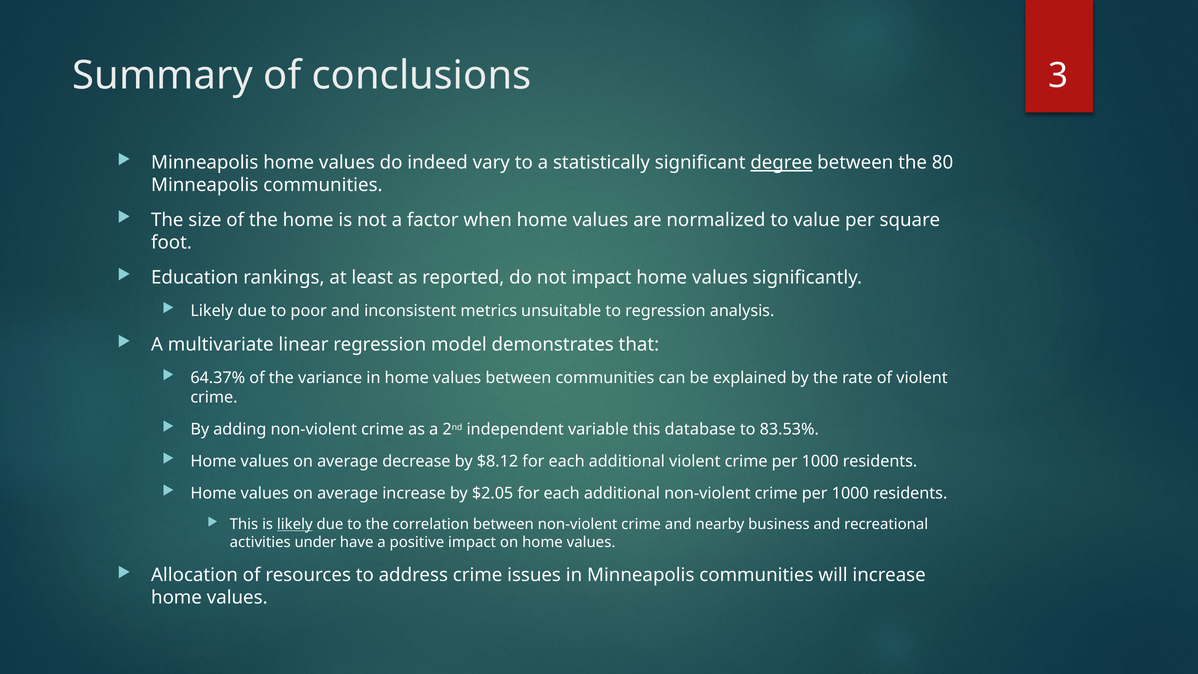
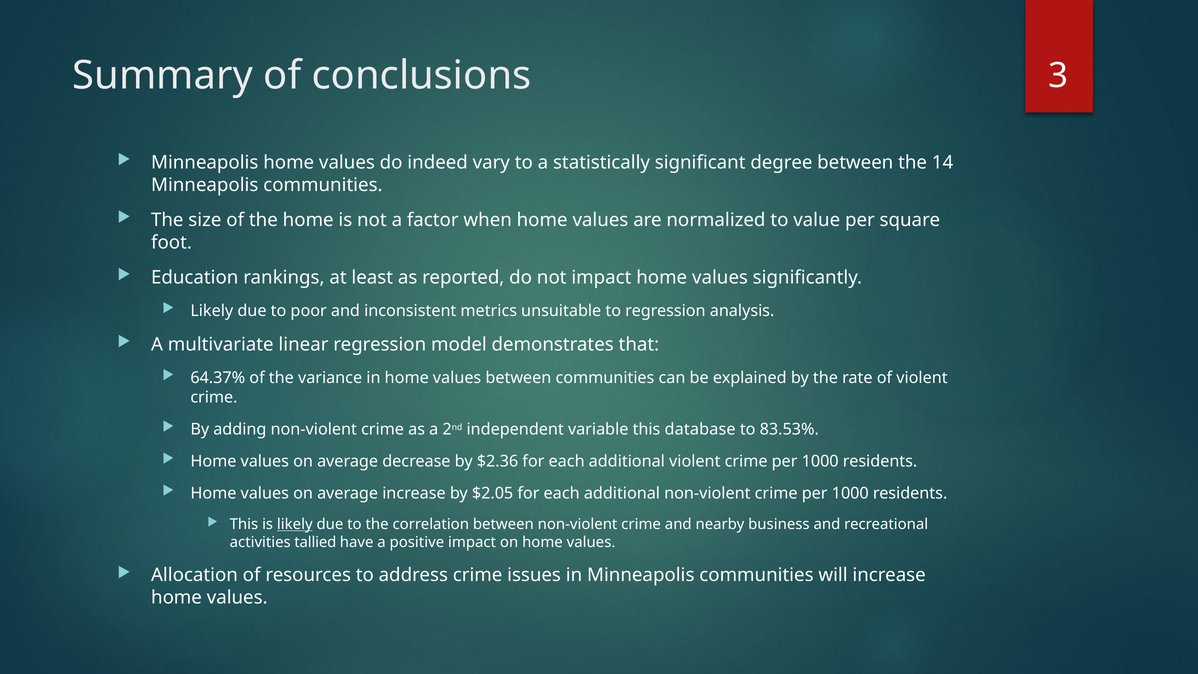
degree underline: present -> none
80: 80 -> 14
$8.12: $8.12 -> $2.36
under: under -> tallied
